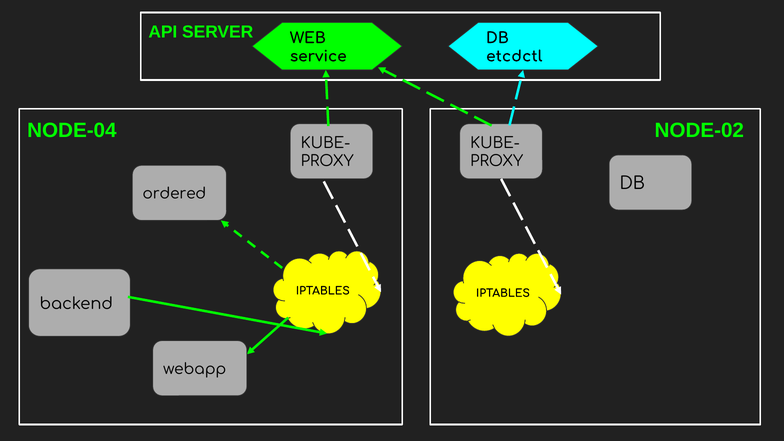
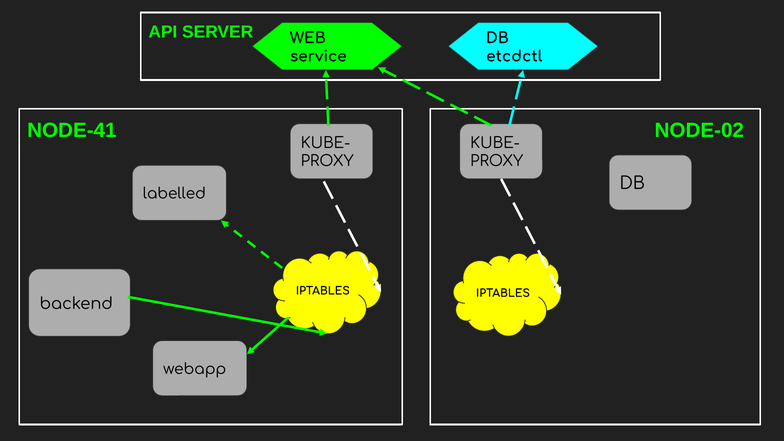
NODE-04: NODE-04 -> NODE-41
ordered: ordered -> labelled
